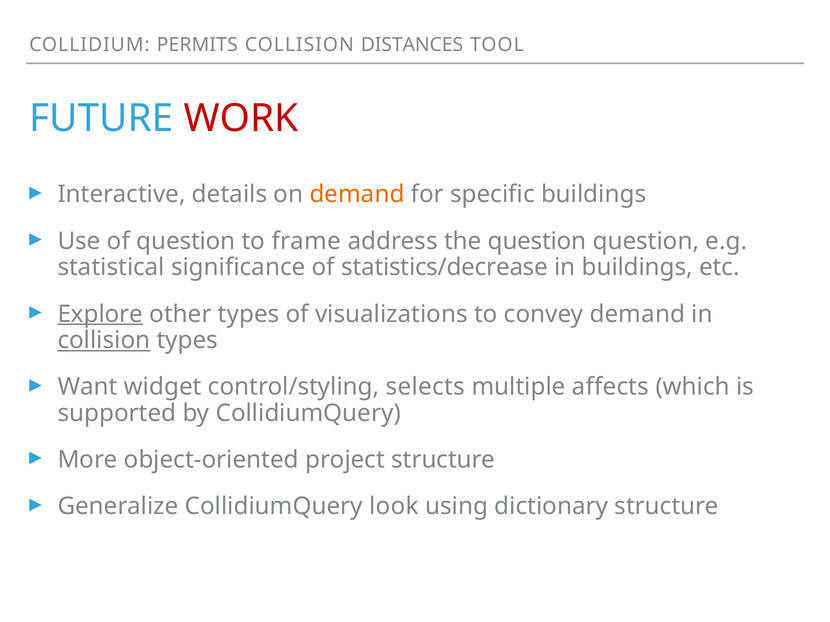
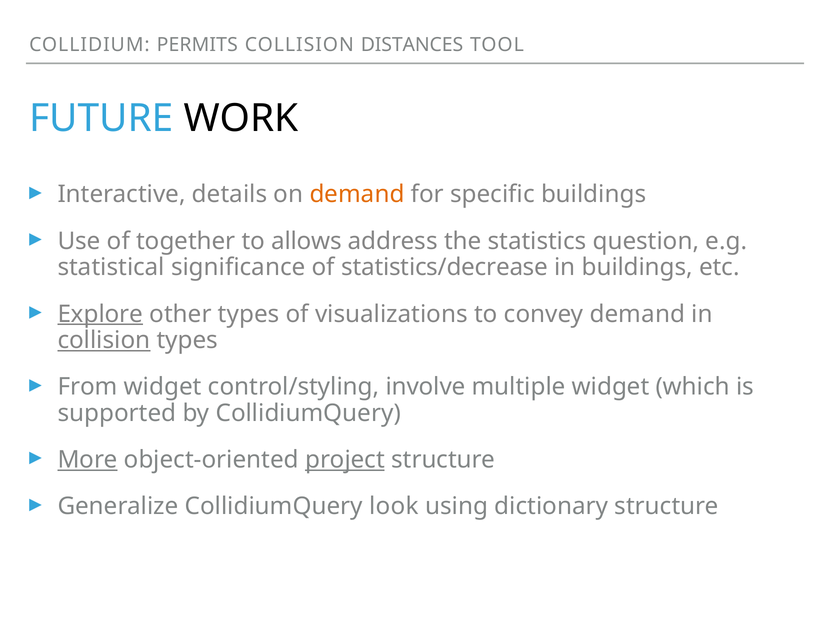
WORK colour: red -> black
of question: question -> together
frame: frame -> allows
the question: question -> statistics
Want: Want -> From
selects: selects -> involve
multiple affects: affects -> widget
More underline: none -> present
project underline: none -> present
